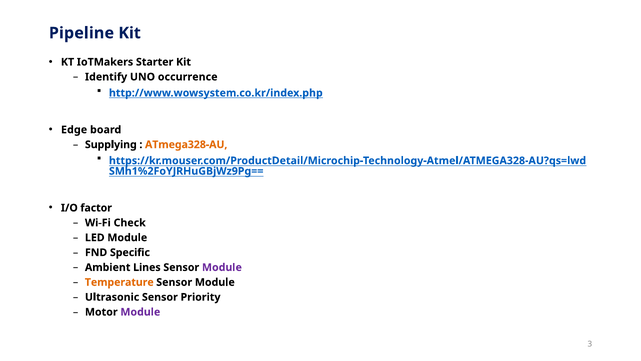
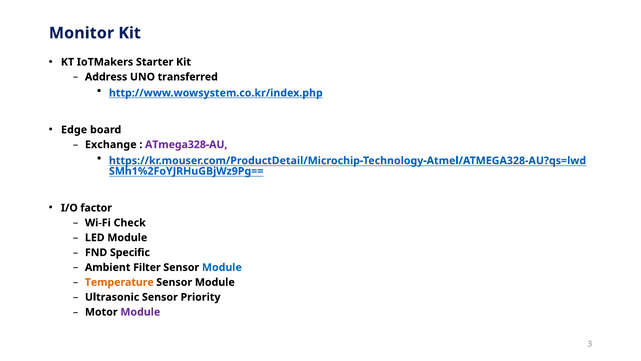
Pipeline: Pipeline -> Monitor
Identify: Identify -> Address
occurrence: occurrence -> transferred
Supplying: Supplying -> Exchange
ATmega328-AU colour: orange -> purple
Lines: Lines -> Filter
Module at (222, 267) colour: purple -> blue
